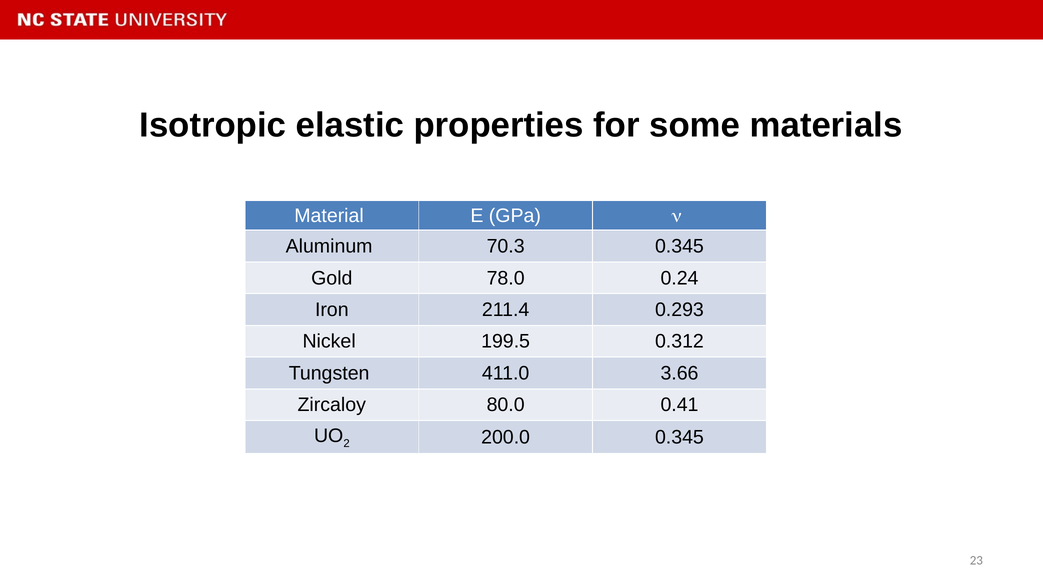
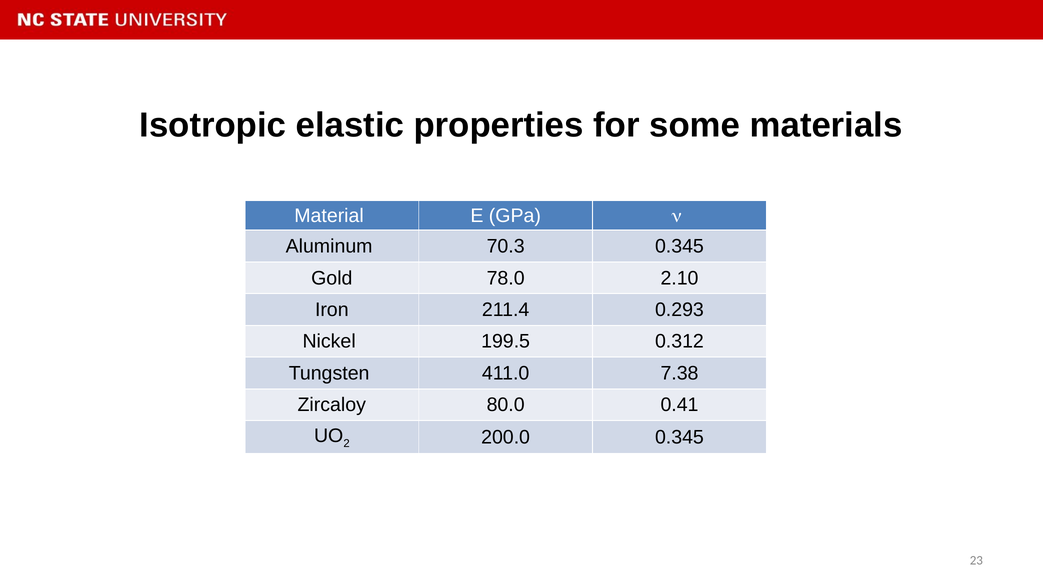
0.24: 0.24 -> 2.10
3.66: 3.66 -> 7.38
